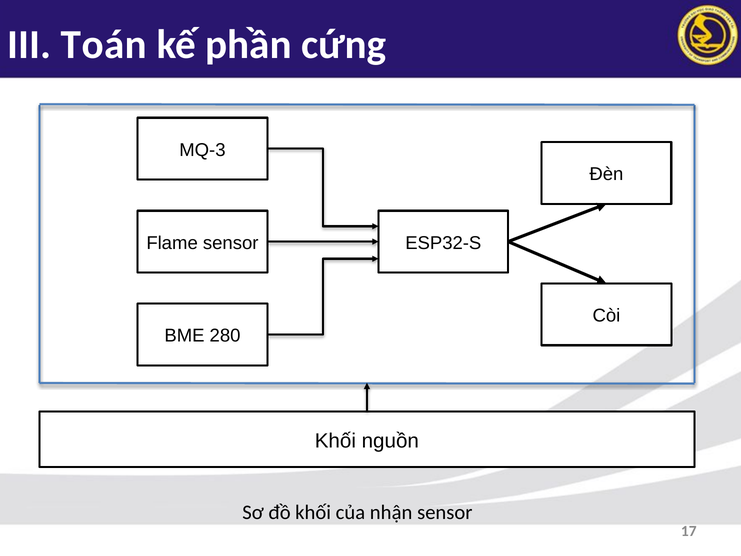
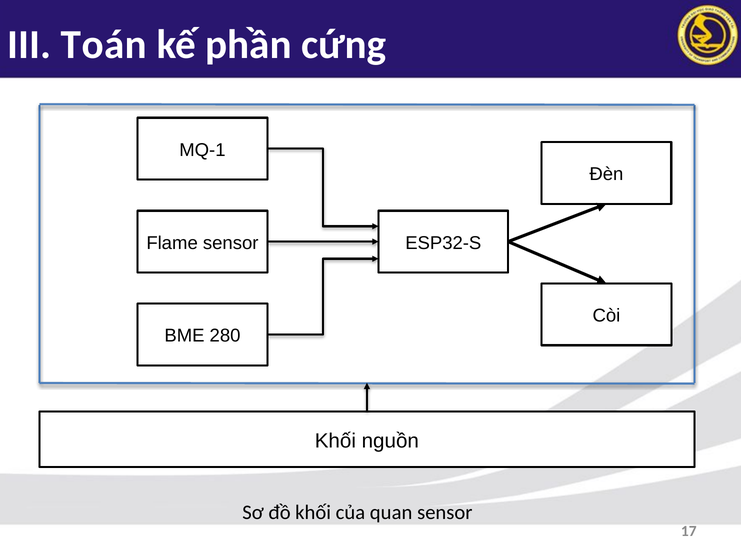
MQ-3: MQ-3 -> MQ-1
nhận: nhận -> quan
